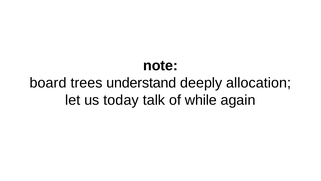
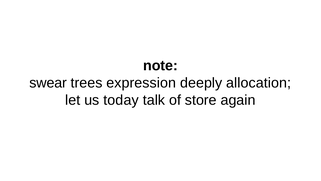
board: board -> swear
understand: understand -> expression
while: while -> store
